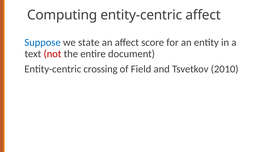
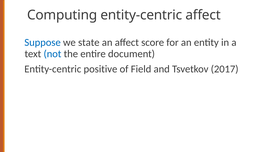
not colour: red -> blue
crossing: crossing -> positive
2010: 2010 -> 2017
